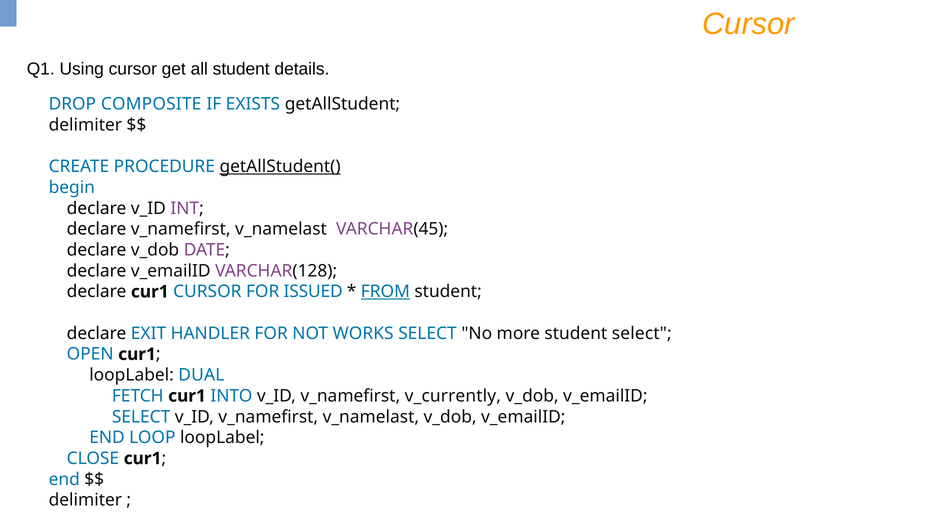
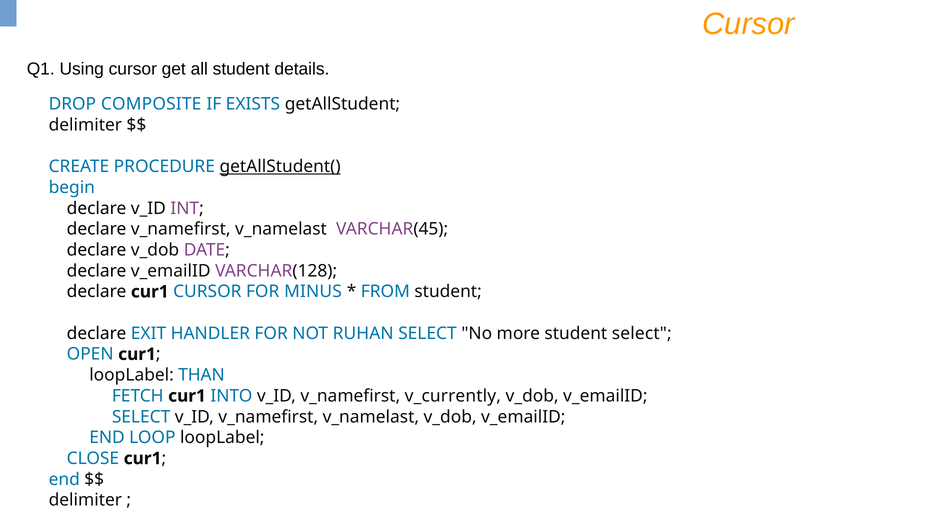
ISSUED: ISSUED -> MINUS
FROM underline: present -> none
WORKS: WORKS -> RUHAN
DUAL: DUAL -> THAN
